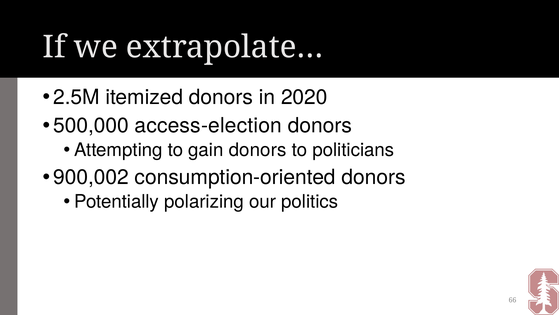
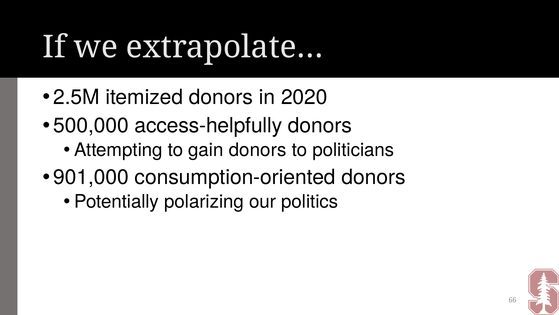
access-election: access-election -> access-helpfully
900,002: 900,002 -> 901,000
